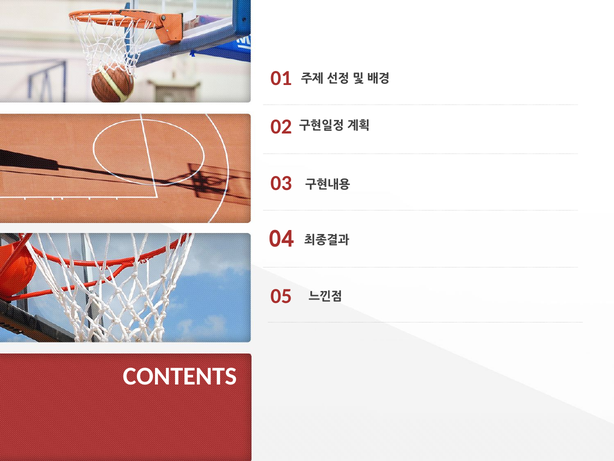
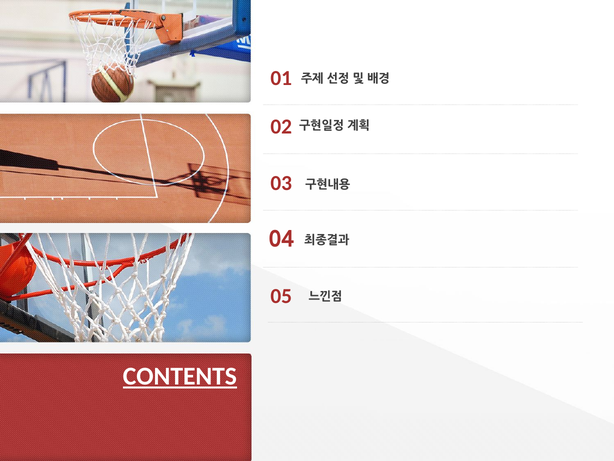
CONTENTS underline: none -> present
